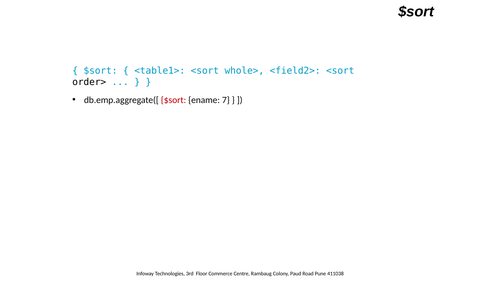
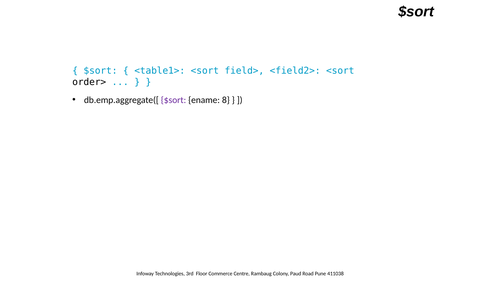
whole>: whole> -> field>
$sort at (174, 100) colour: red -> purple
7: 7 -> 8
